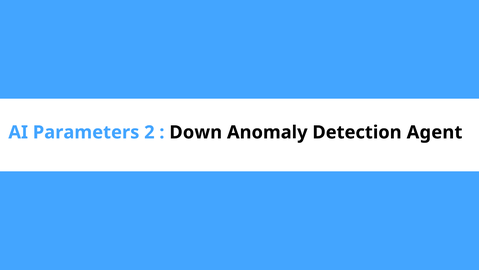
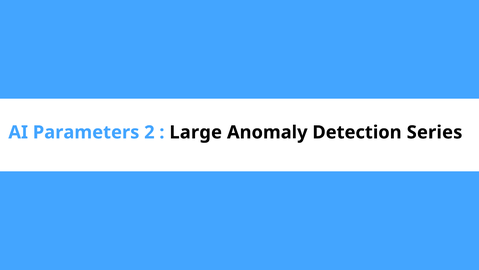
Down: Down -> Large
Agent: Agent -> Series
